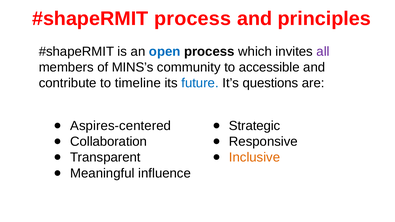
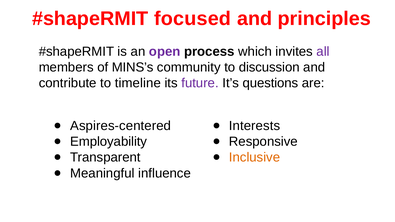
process at (193, 19): process -> focused
open colour: blue -> purple
accessible: accessible -> discussion
future colour: blue -> purple
Strategic: Strategic -> Interests
Collaboration: Collaboration -> Employability
